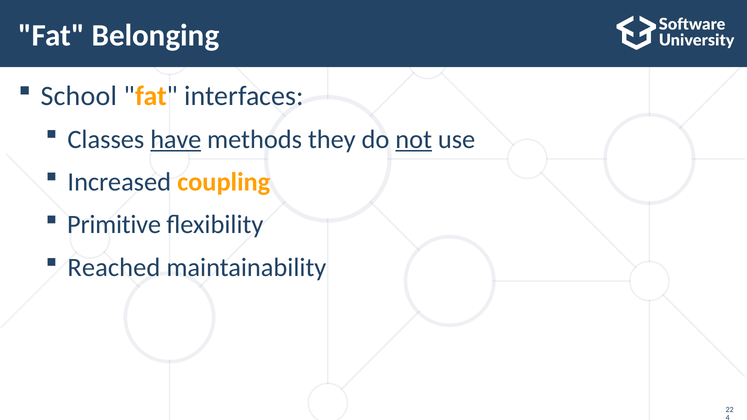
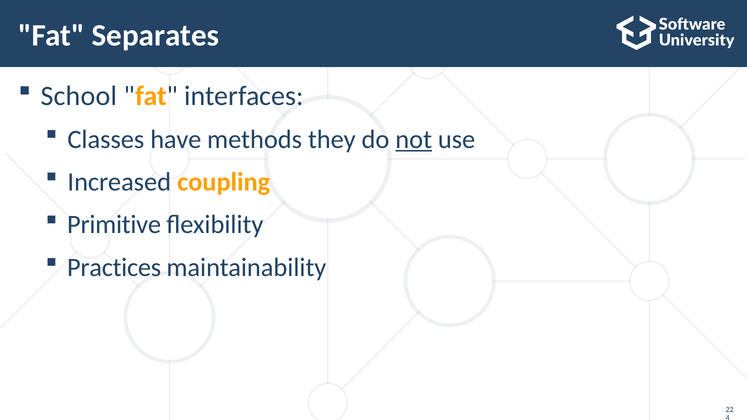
Belonging: Belonging -> Separates
have underline: present -> none
Reached: Reached -> Practices
